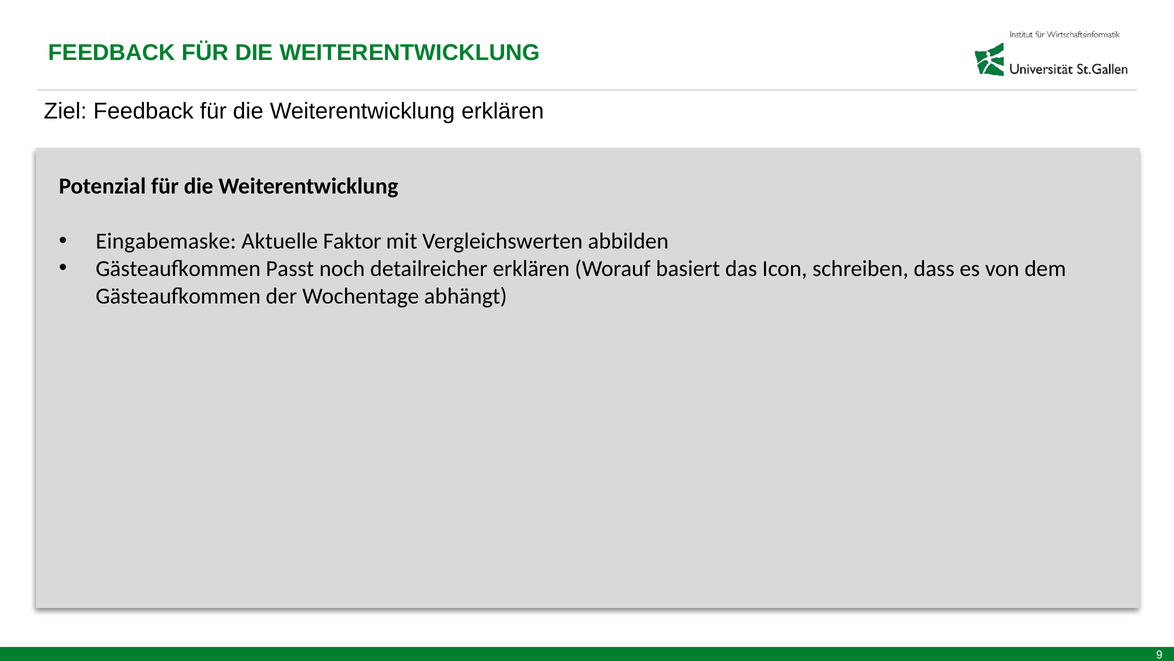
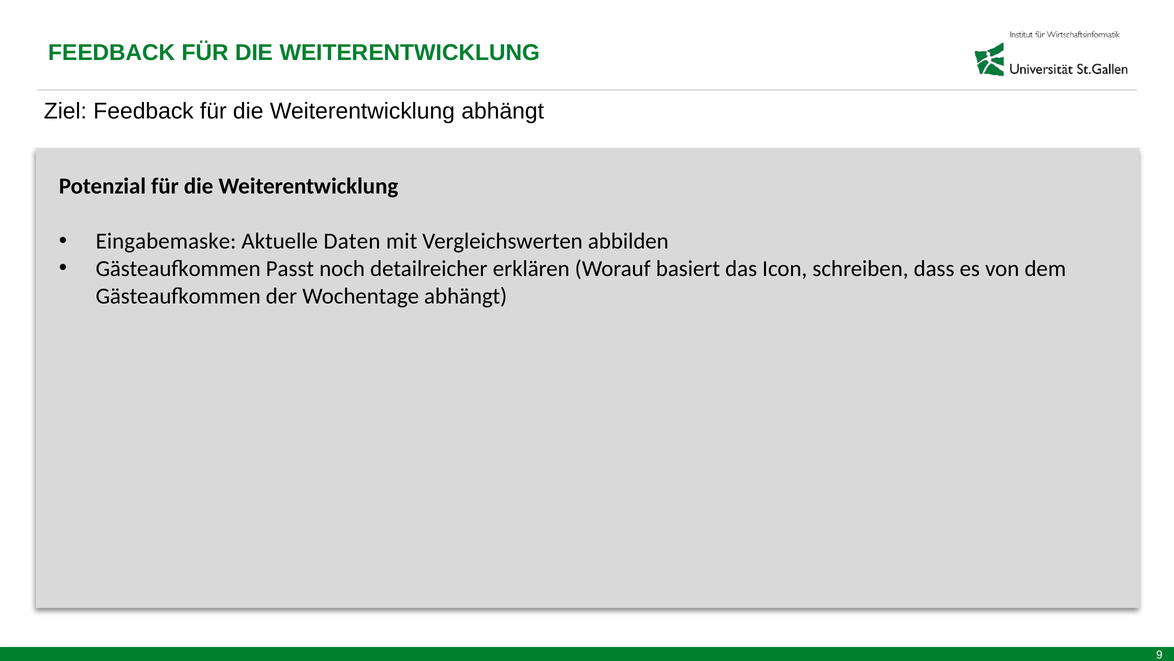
Weiterentwicklung erklären: erklären -> abhängt
Faktor: Faktor -> Daten
